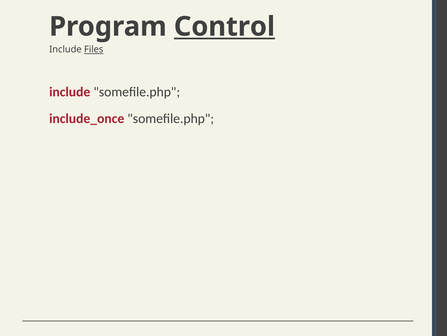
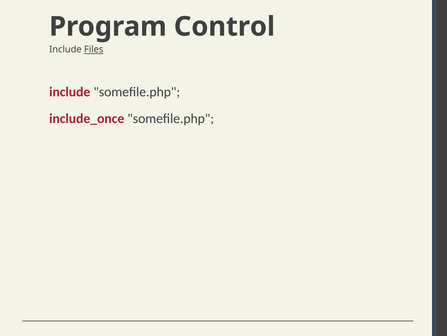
Control underline: present -> none
